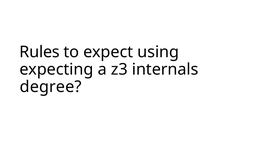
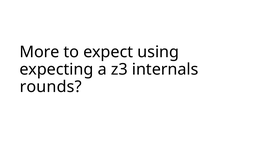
Rules: Rules -> More
degree: degree -> rounds
